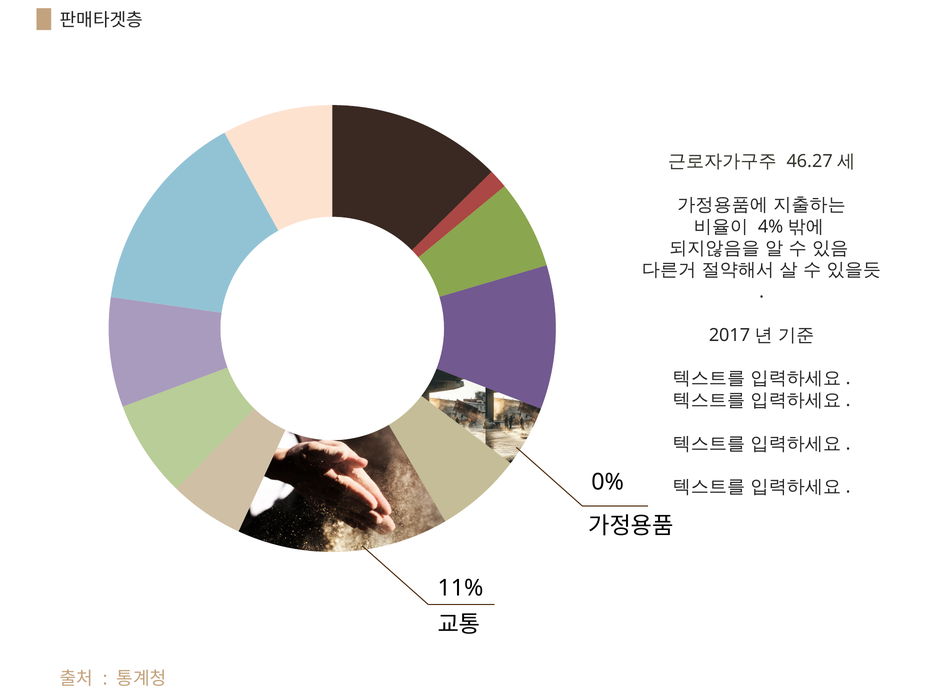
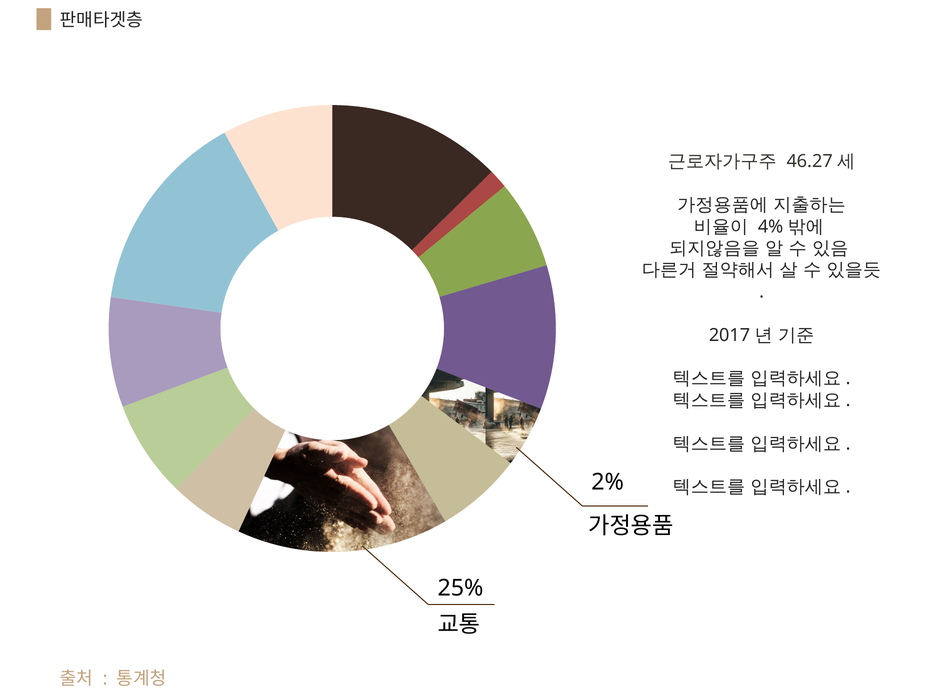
0%: 0% -> 2%
11%: 11% -> 25%
